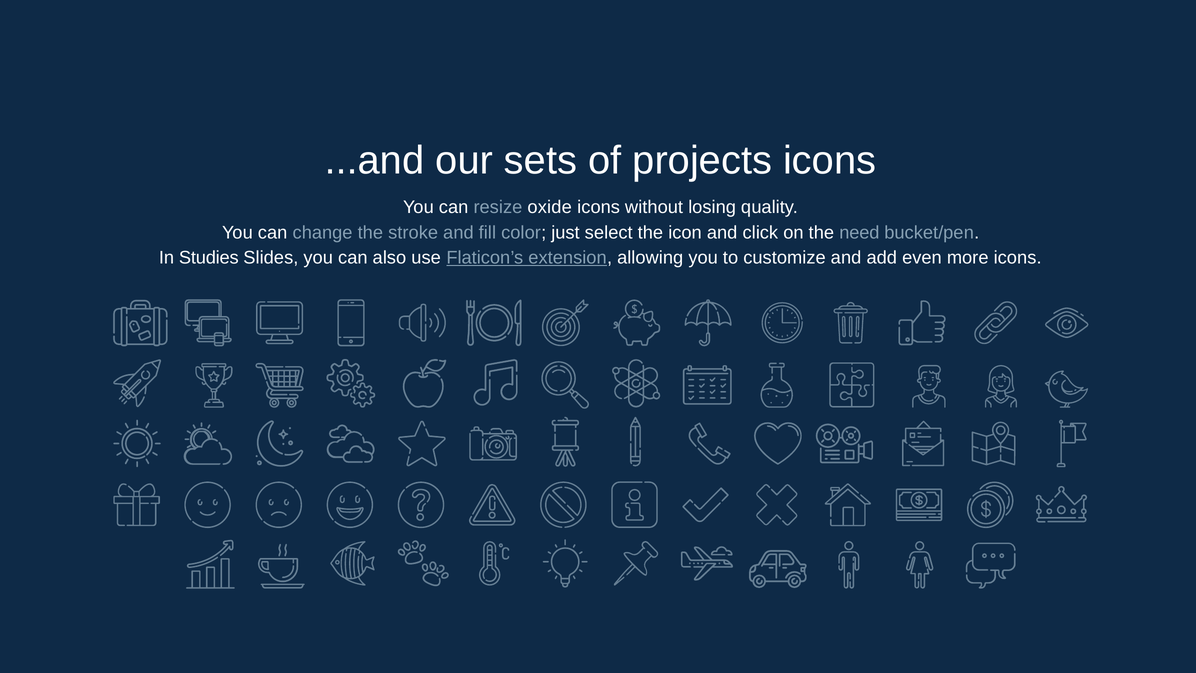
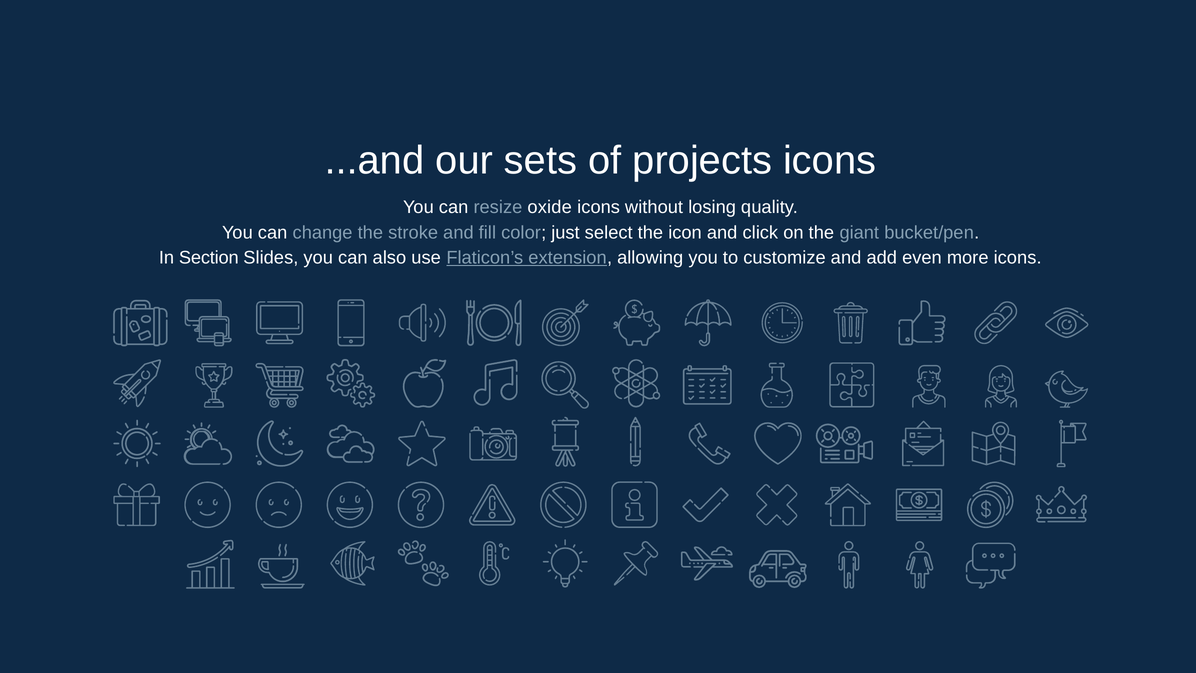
need: need -> giant
Studies: Studies -> Section
